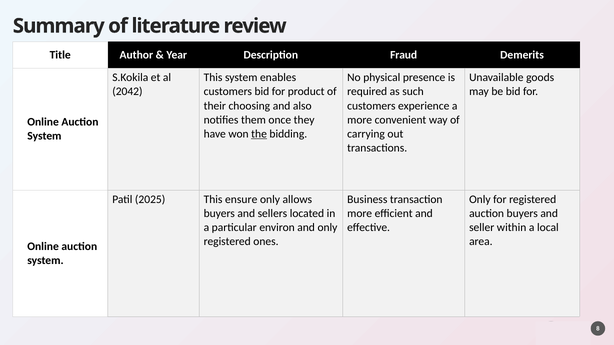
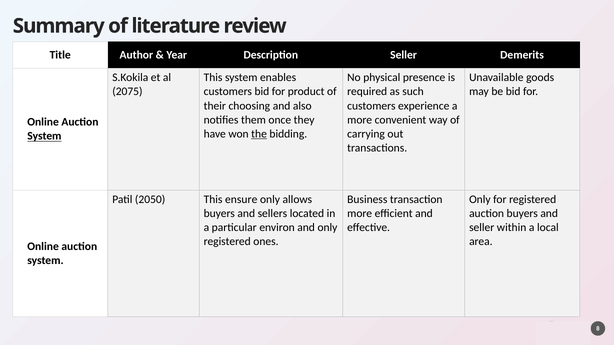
Description Fraud: Fraud -> Seller
2042: 2042 -> 2075
System at (44, 136) underline: none -> present
2025: 2025 -> 2050
